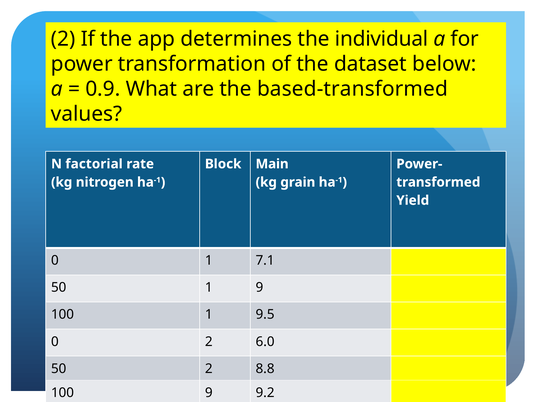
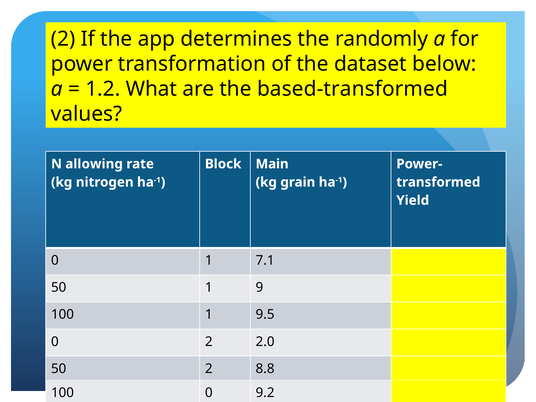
individual: individual -> randomly
0.9: 0.9 -> 1.2
factorial: factorial -> allowing
6.0: 6.0 -> 2.0
100 9: 9 -> 0
